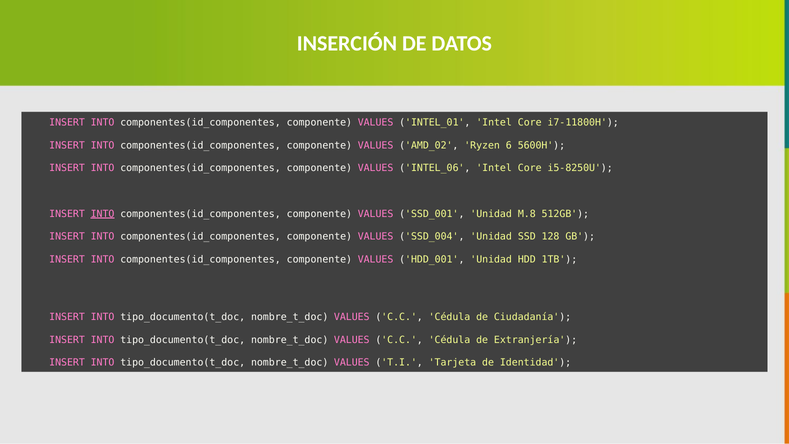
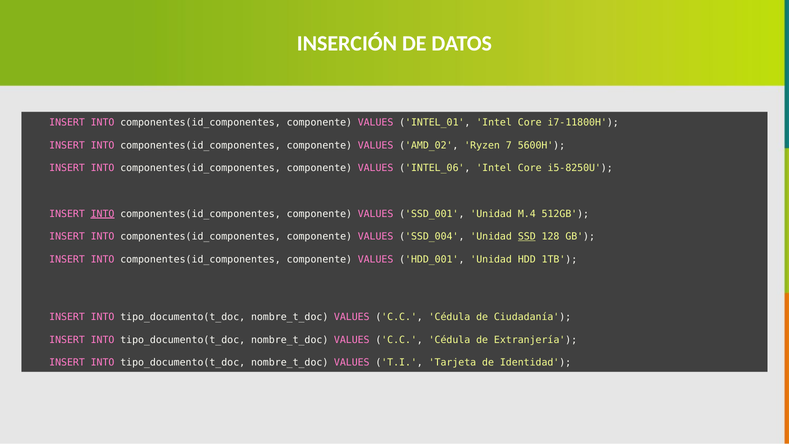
6: 6 -> 7
M.8: M.8 -> M.4
SSD underline: none -> present
